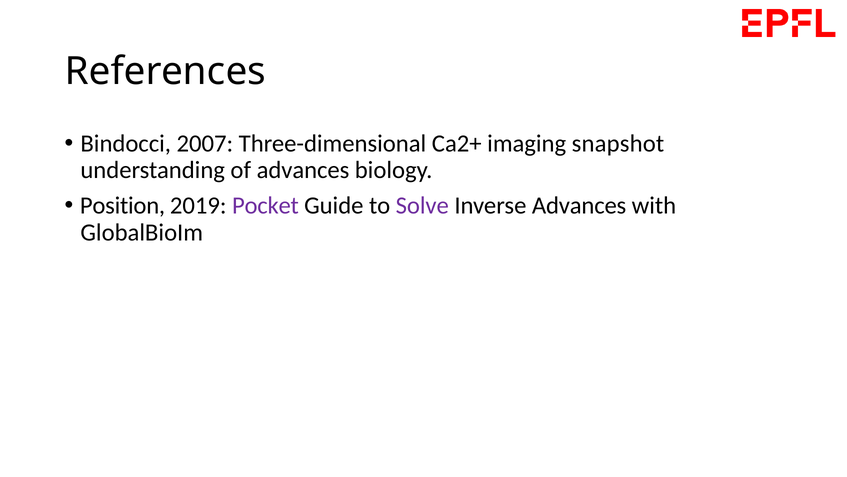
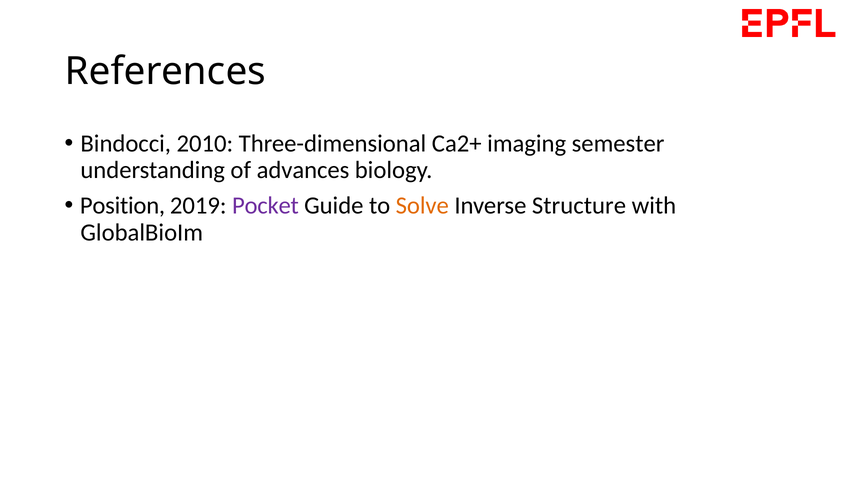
2007: 2007 -> 2010
snapshot: snapshot -> semester
Solve colour: purple -> orange
Inverse Advances: Advances -> Structure
